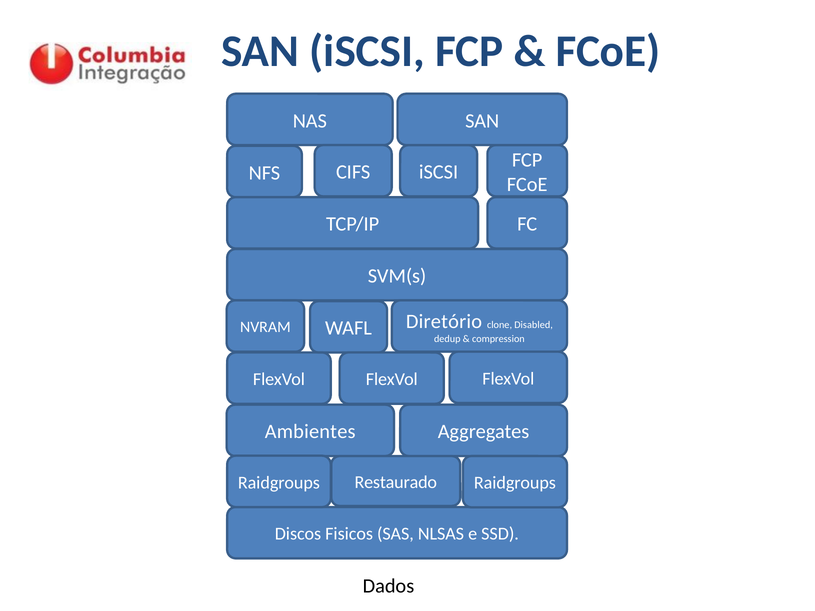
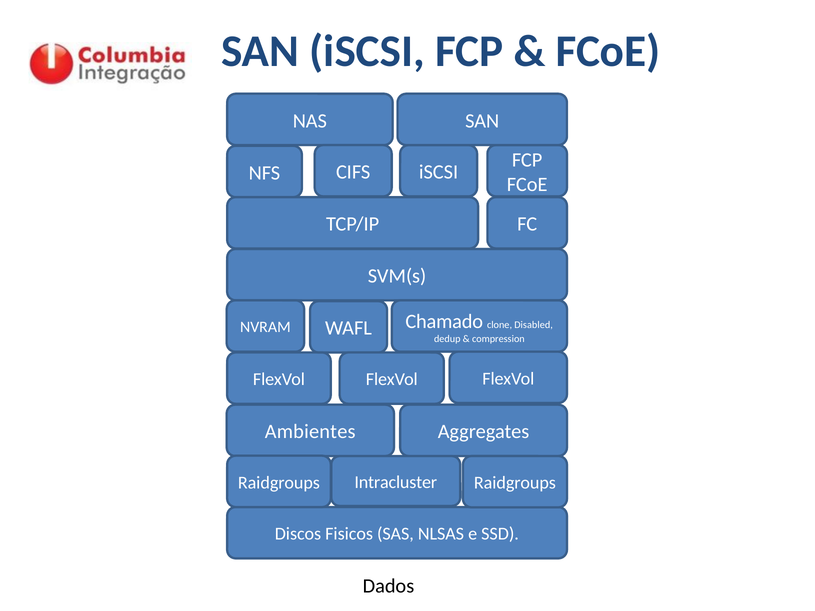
Diretório: Diretório -> Chamado
Restaurado: Restaurado -> Intracluster
